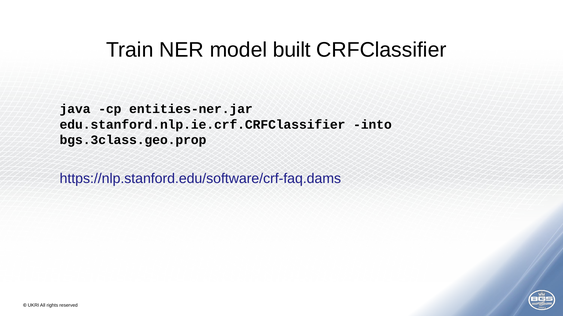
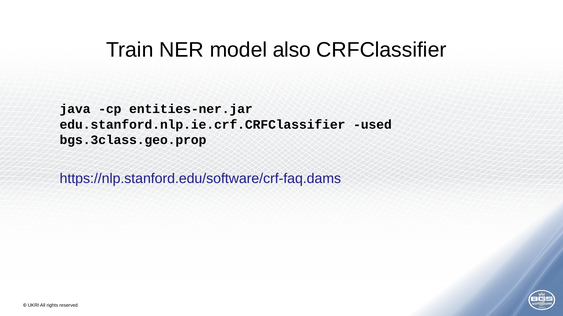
built: built -> also
into: into -> used
